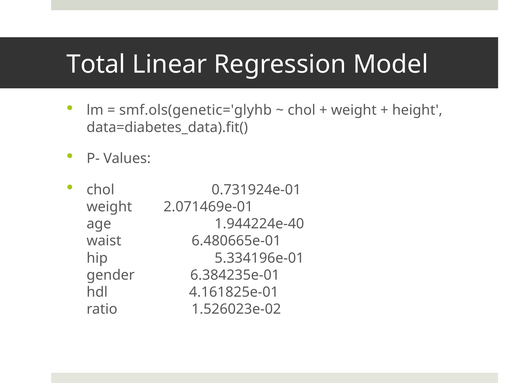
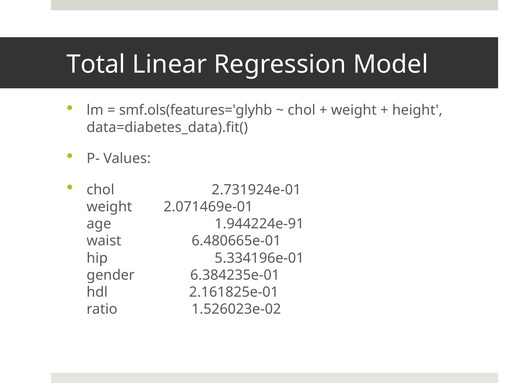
smf.ols(genetic='glyhb: smf.ols(genetic='glyhb -> smf.ols(features='glyhb
0.731924e-01: 0.731924e-01 -> 2.731924e-01
1.944224e-40: 1.944224e-40 -> 1.944224e-91
4.161825e-01: 4.161825e-01 -> 2.161825e-01
